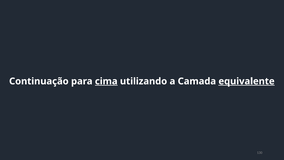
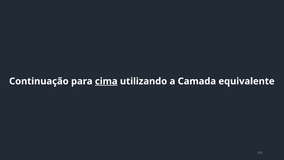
equivalente underline: present -> none
